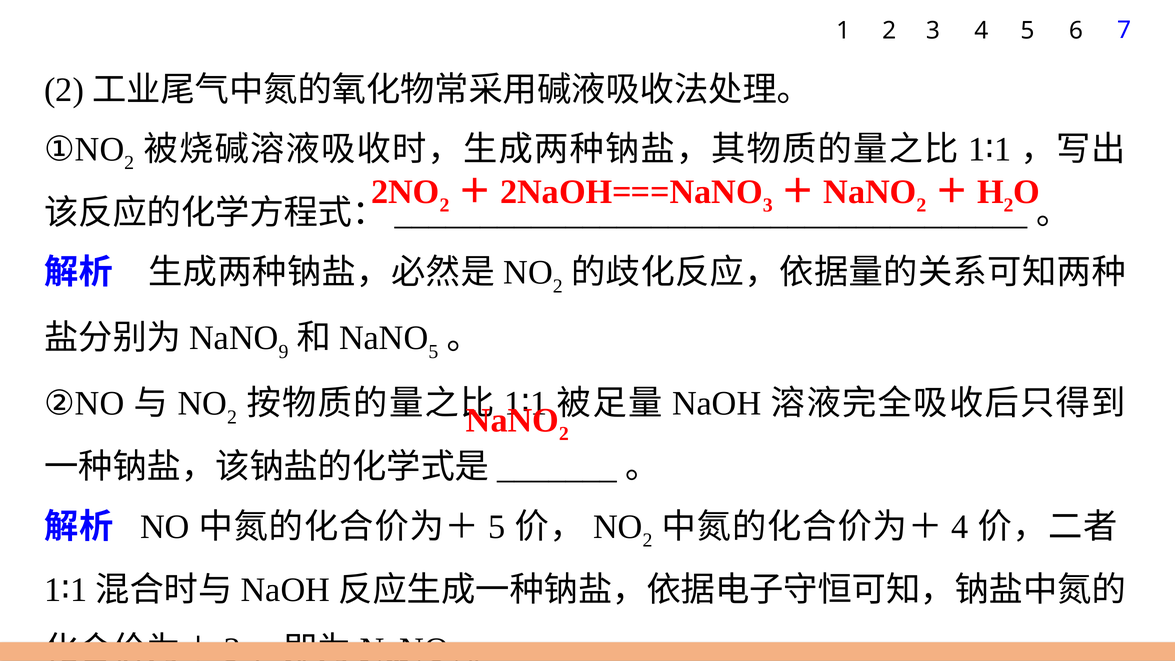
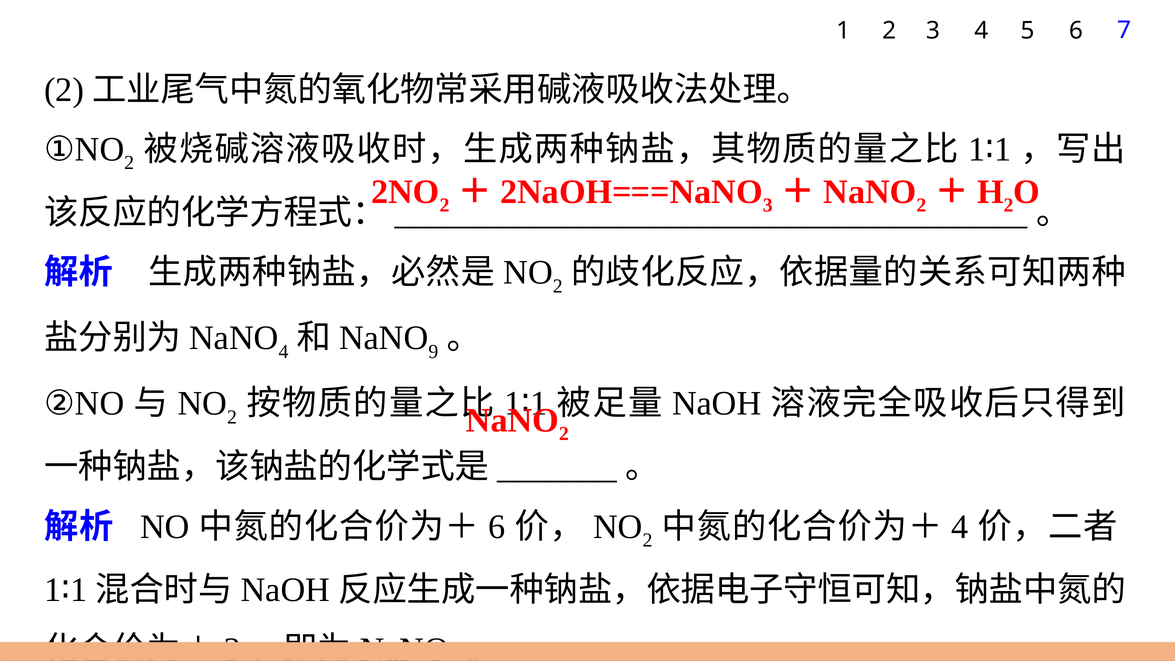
9 at (284, 352): 9 -> 4
5 at (433, 352): 5 -> 9
5 at (497, 527): 5 -> 6
